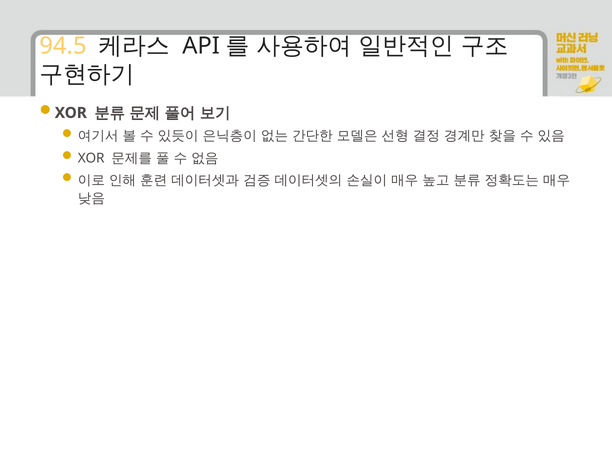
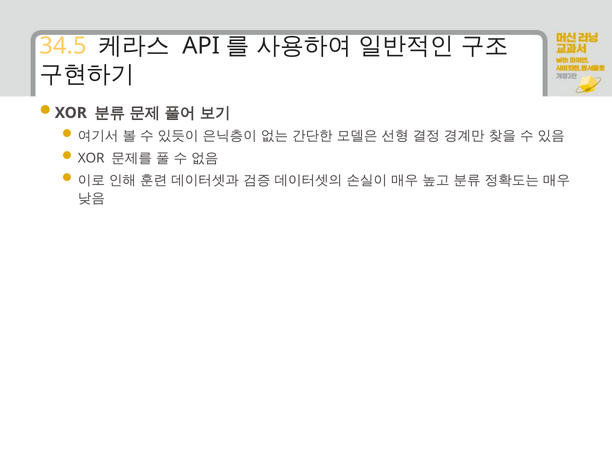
94.5: 94.5 -> 34.5
